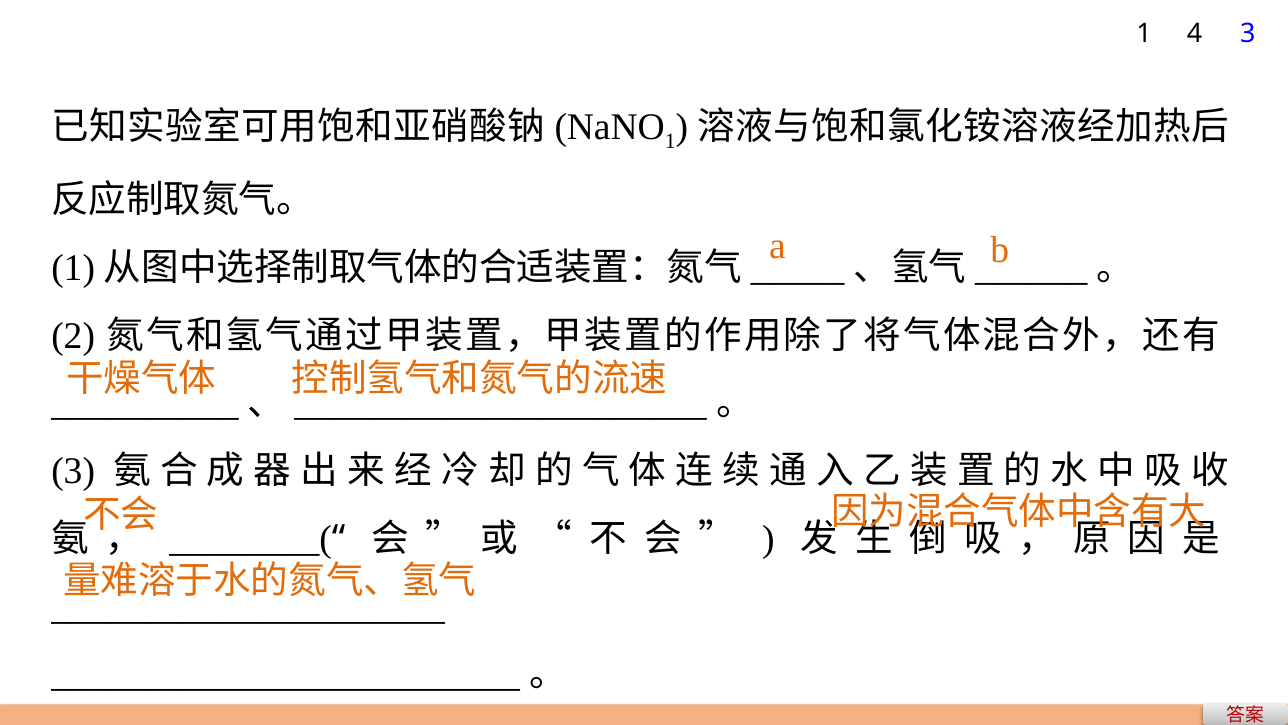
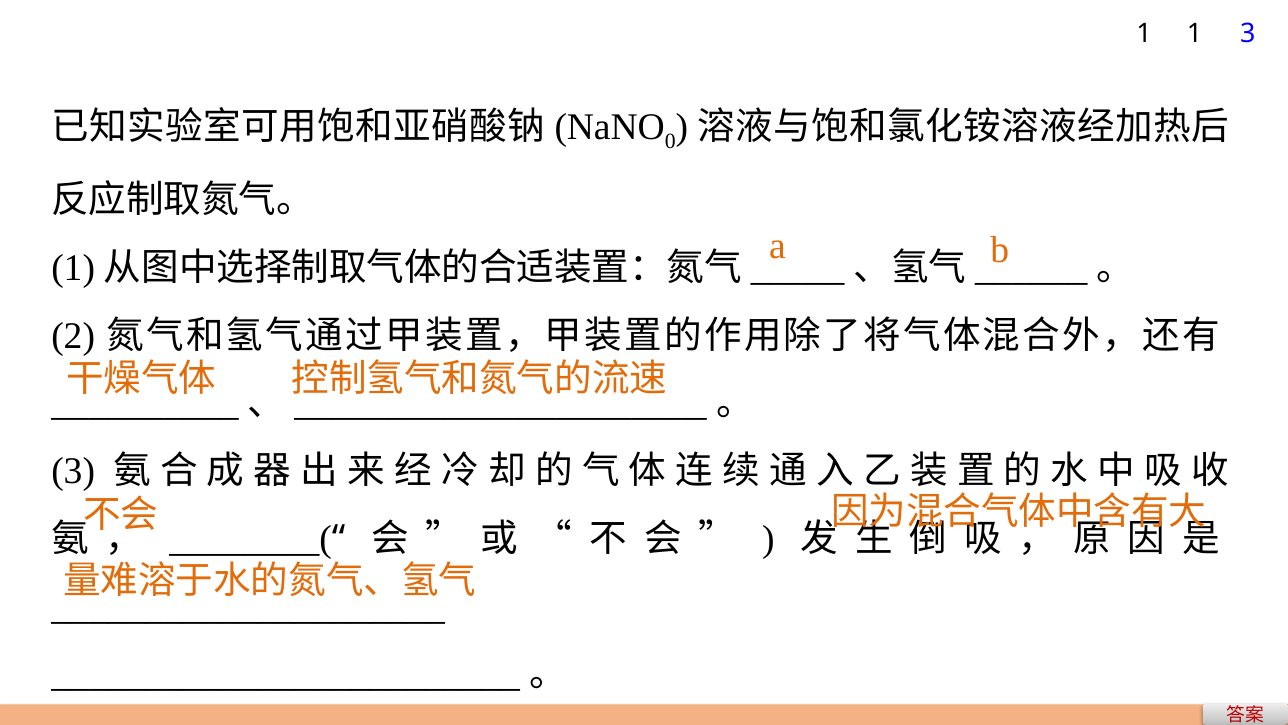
1 4: 4 -> 1
1 at (670, 141): 1 -> 0
